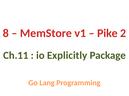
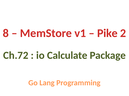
Ch.11: Ch.11 -> Ch.72
Explicitly: Explicitly -> Calculate
